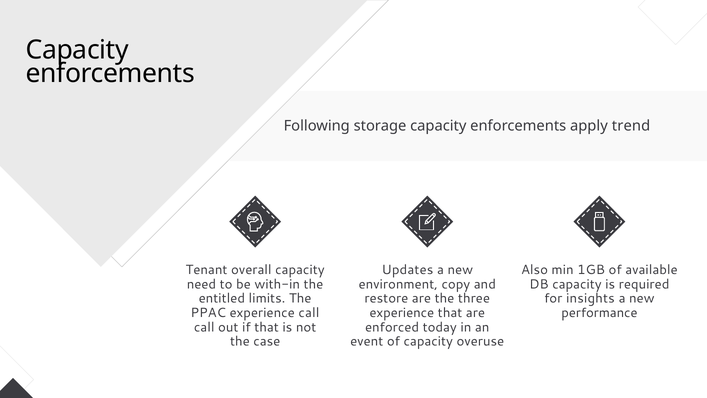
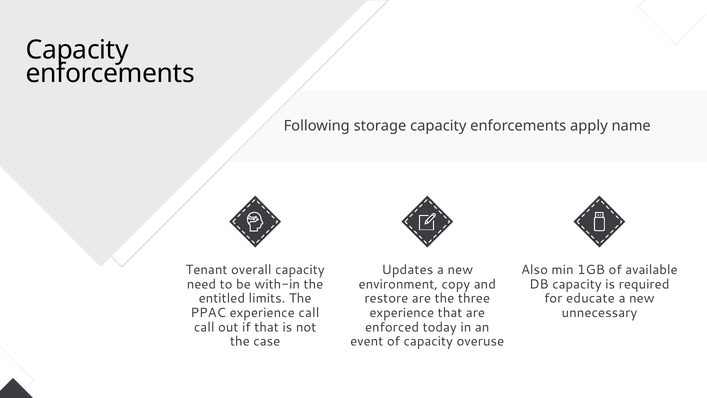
trend: trend -> name
insights: insights -> educate
performance: performance -> unnecessary
